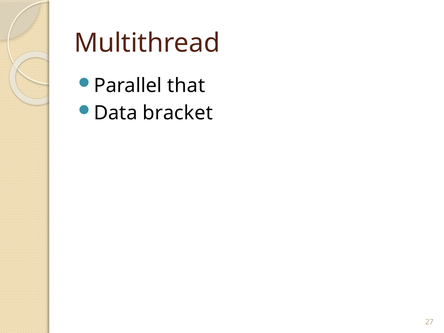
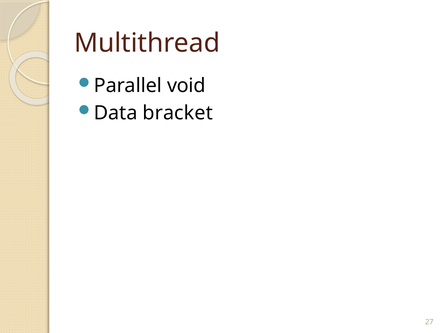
that: that -> void
